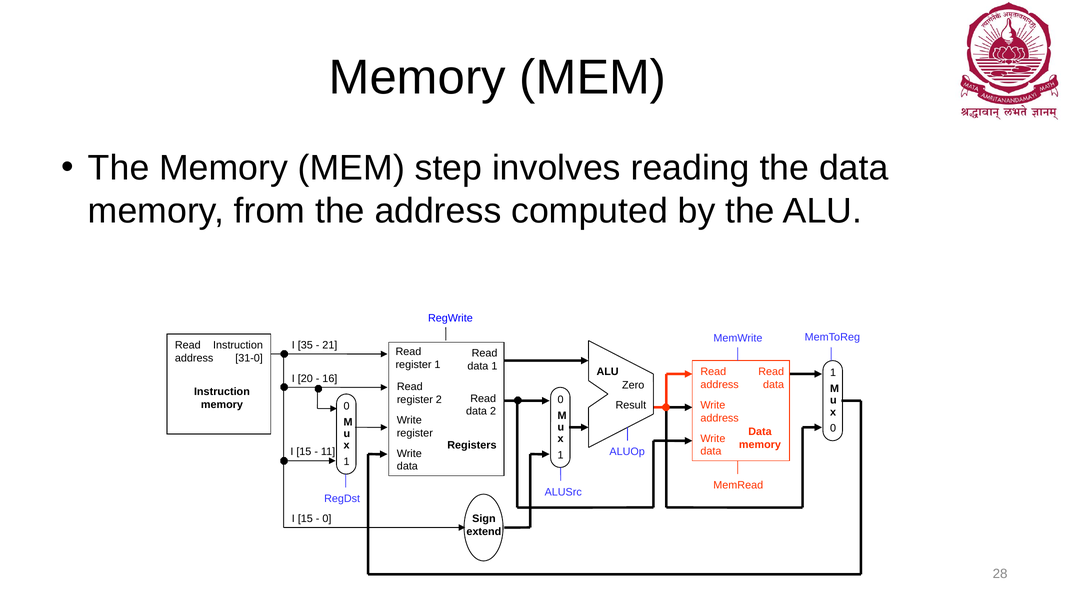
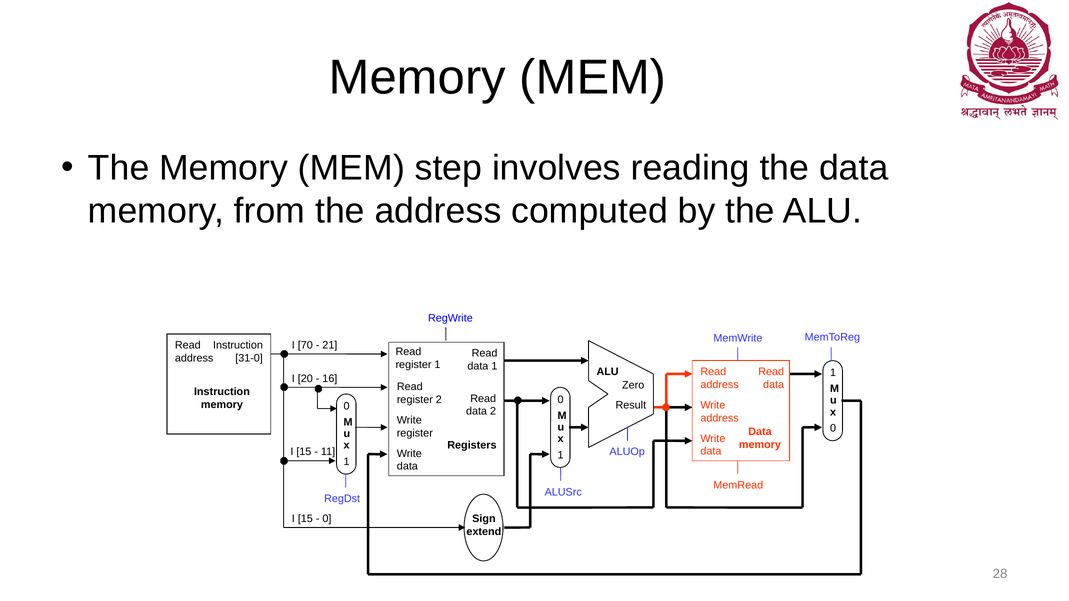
35: 35 -> 70
